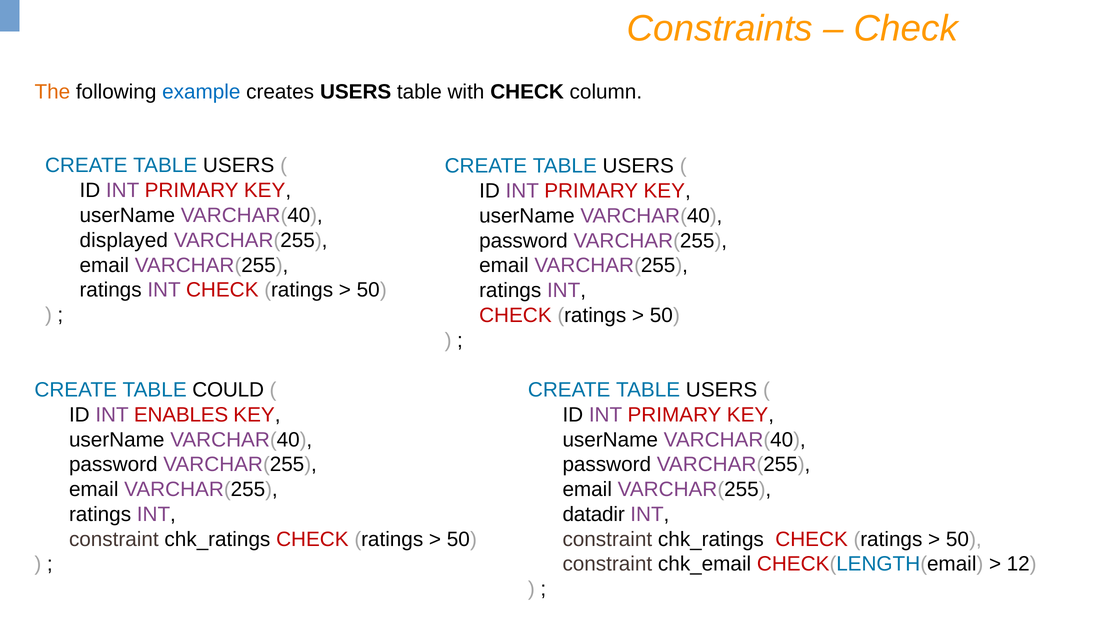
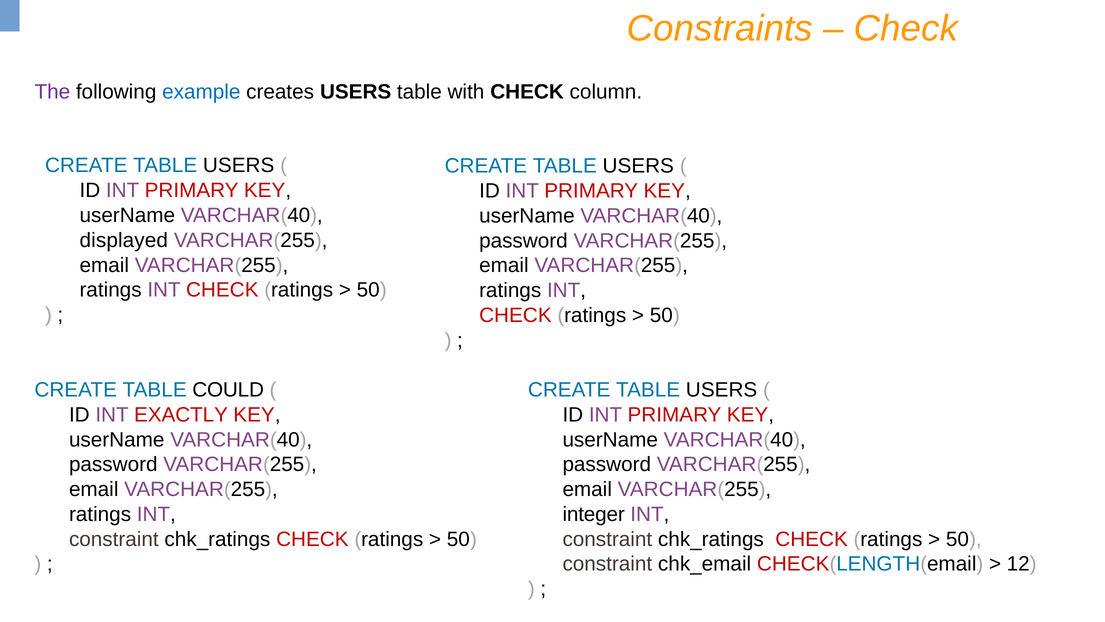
The colour: orange -> purple
ENABLES: ENABLES -> EXACTLY
datadir: datadir -> integer
